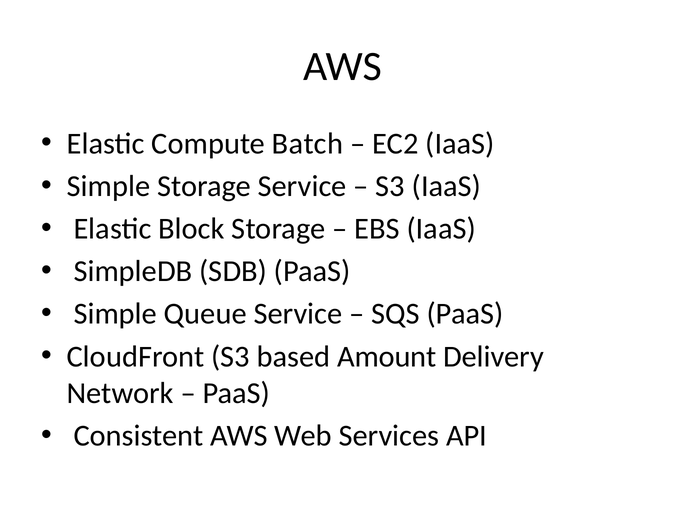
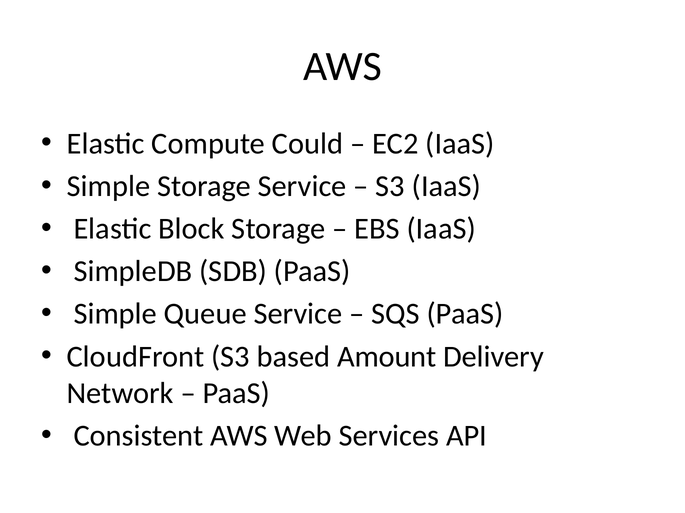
Batch: Batch -> Could
